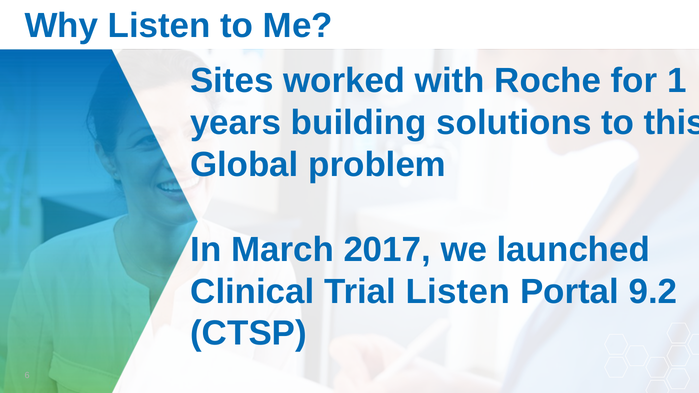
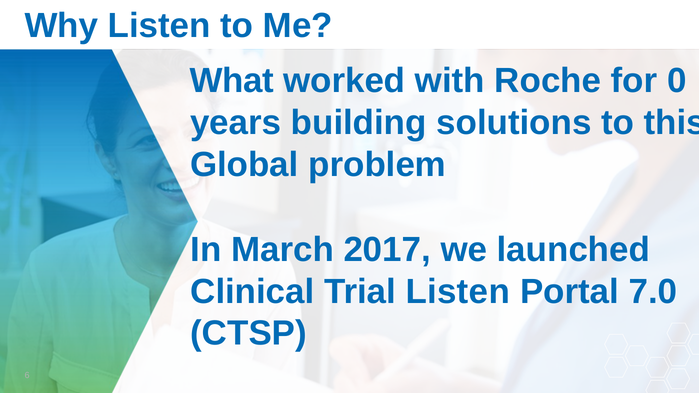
Sites: Sites -> What
1: 1 -> 0
9.2: 9.2 -> 7.0
